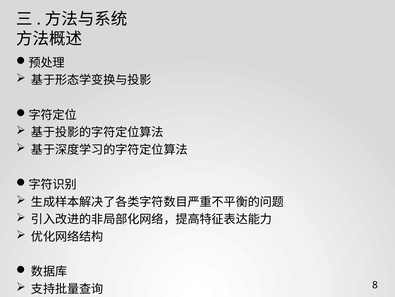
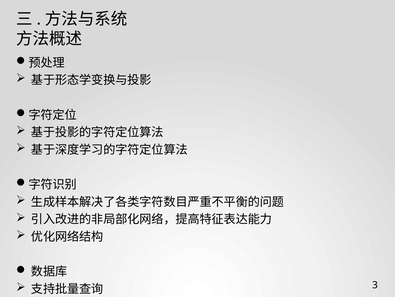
8: 8 -> 3
